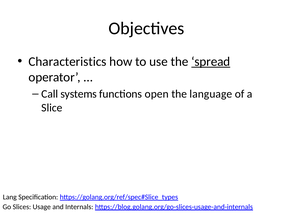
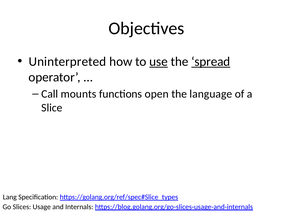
Characteristics: Characteristics -> Uninterpreted
use underline: none -> present
systems: systems -> mounts
